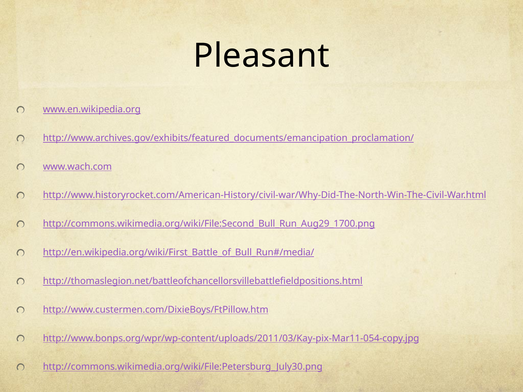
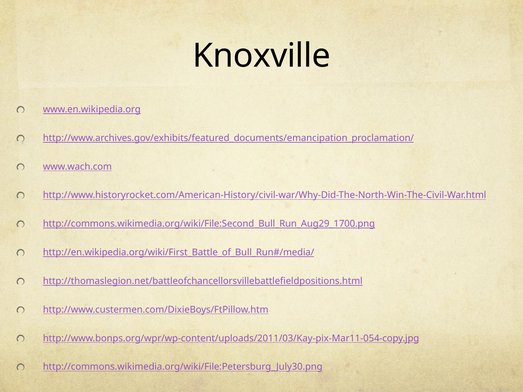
Pleasant: Pleasant -> Knoxville
